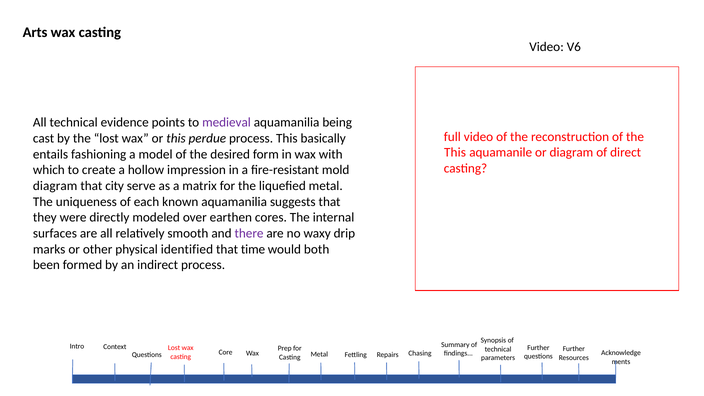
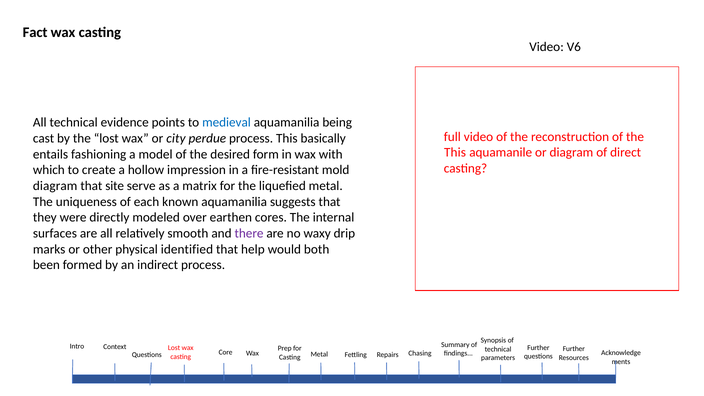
Arts: Arts -> Fact
medieval colour: purple -> blue
or this: this -> city
city: city -> site
time: time -> help
